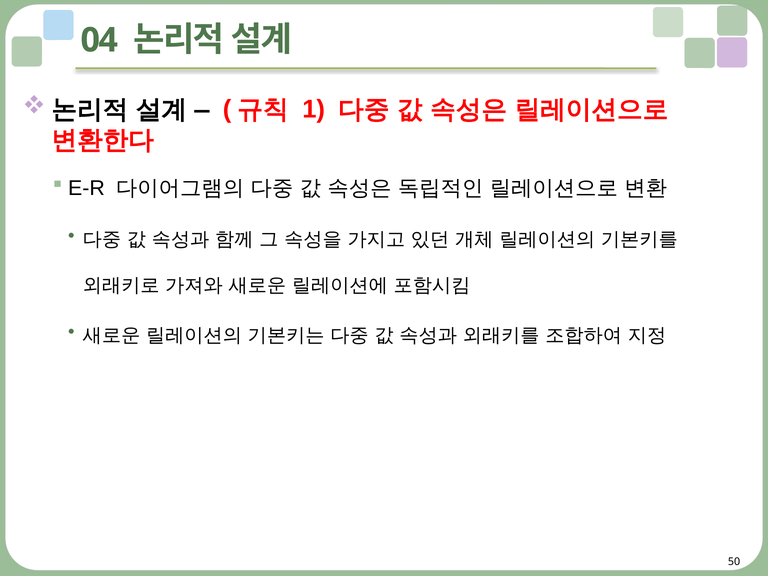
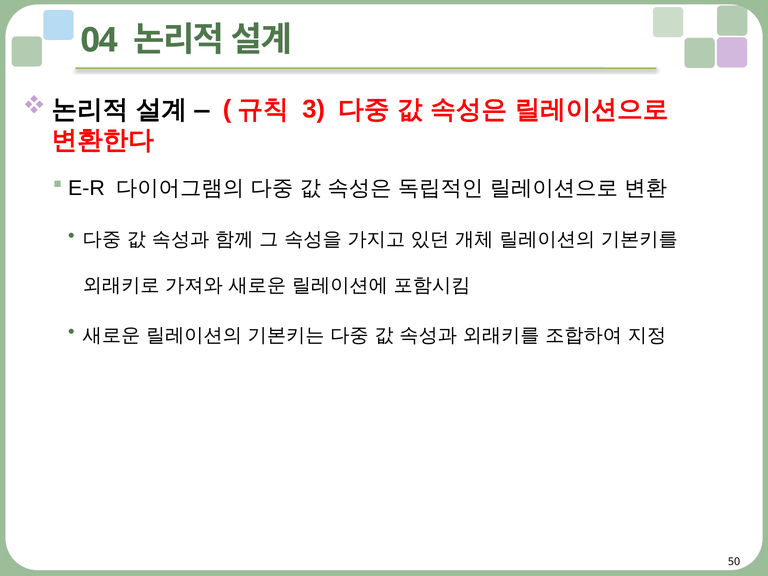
1: 1 -> 3
